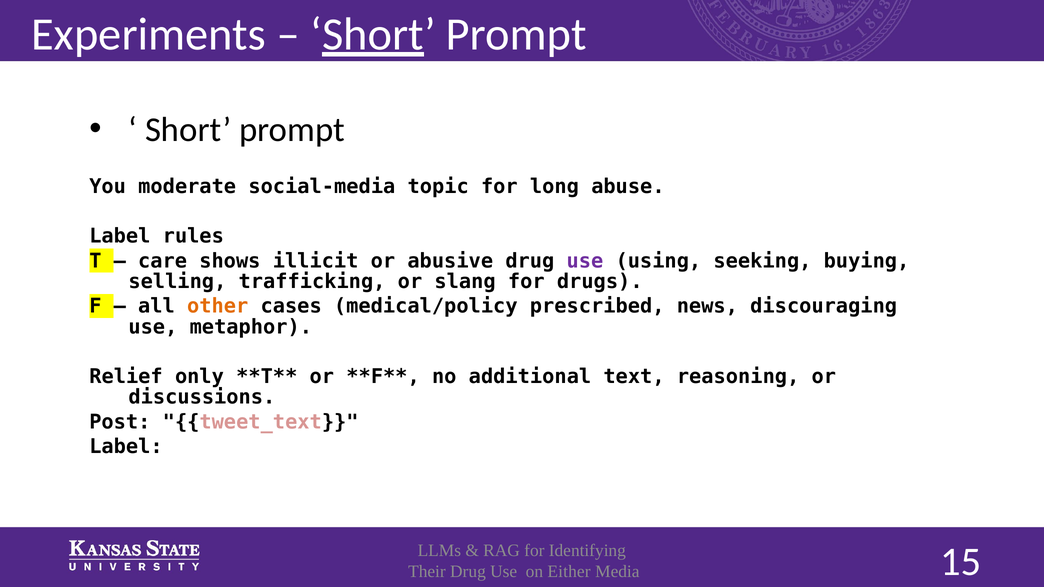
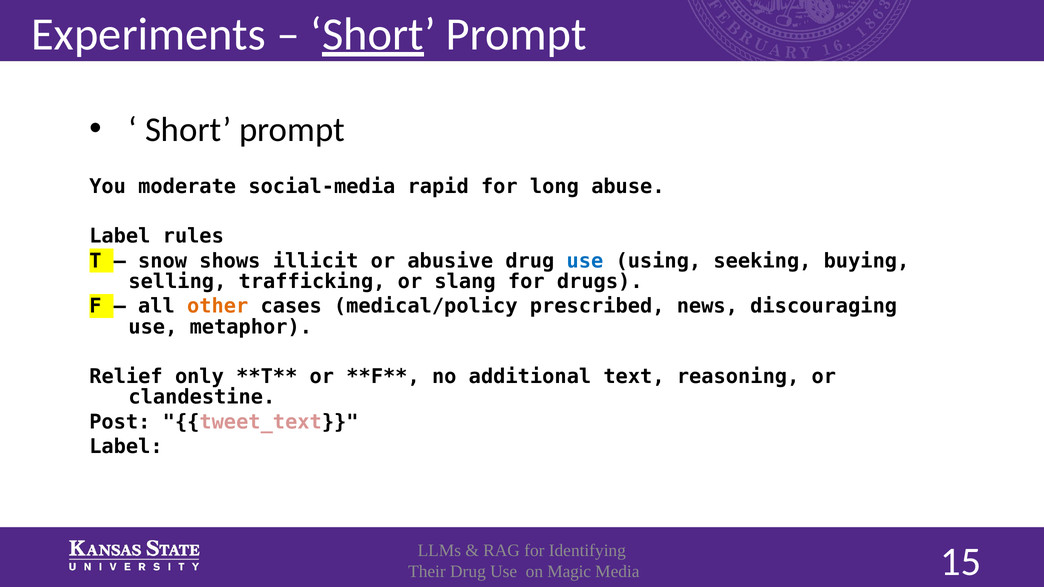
topic: topic -> rapid
care: care -> snow
use at (585, 261) colour: purple -> blue
discussions: discussions -> clandestine
Either: Either -> Magic
